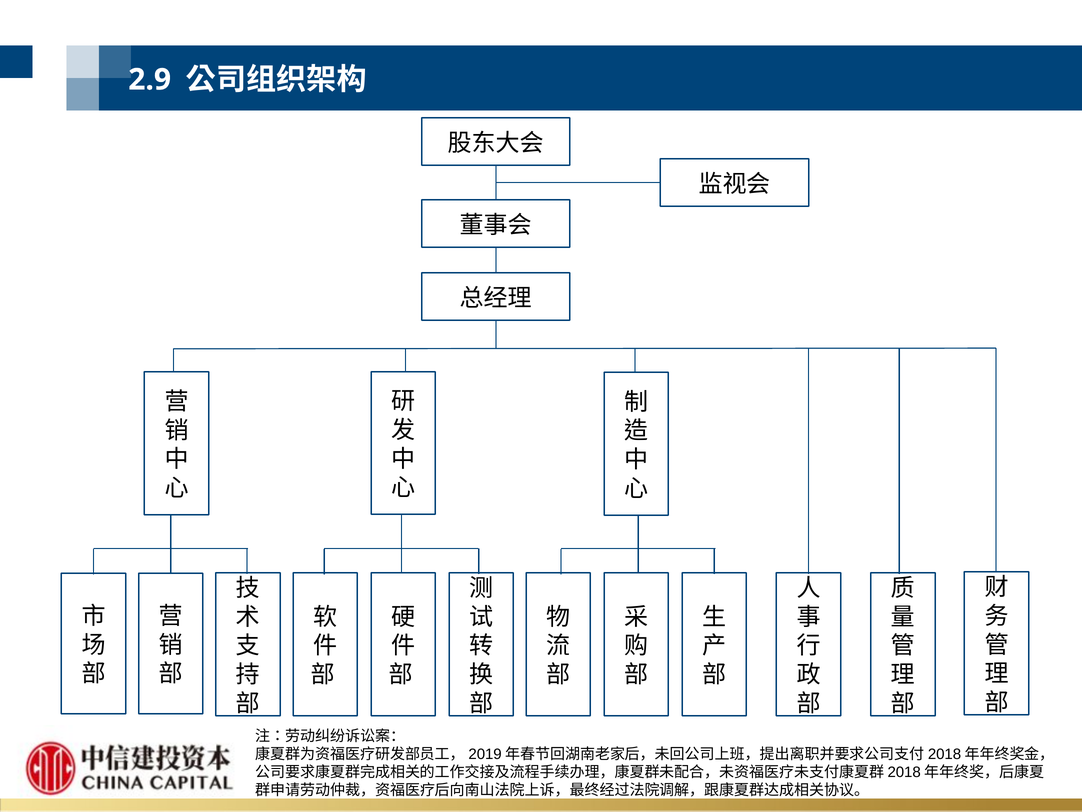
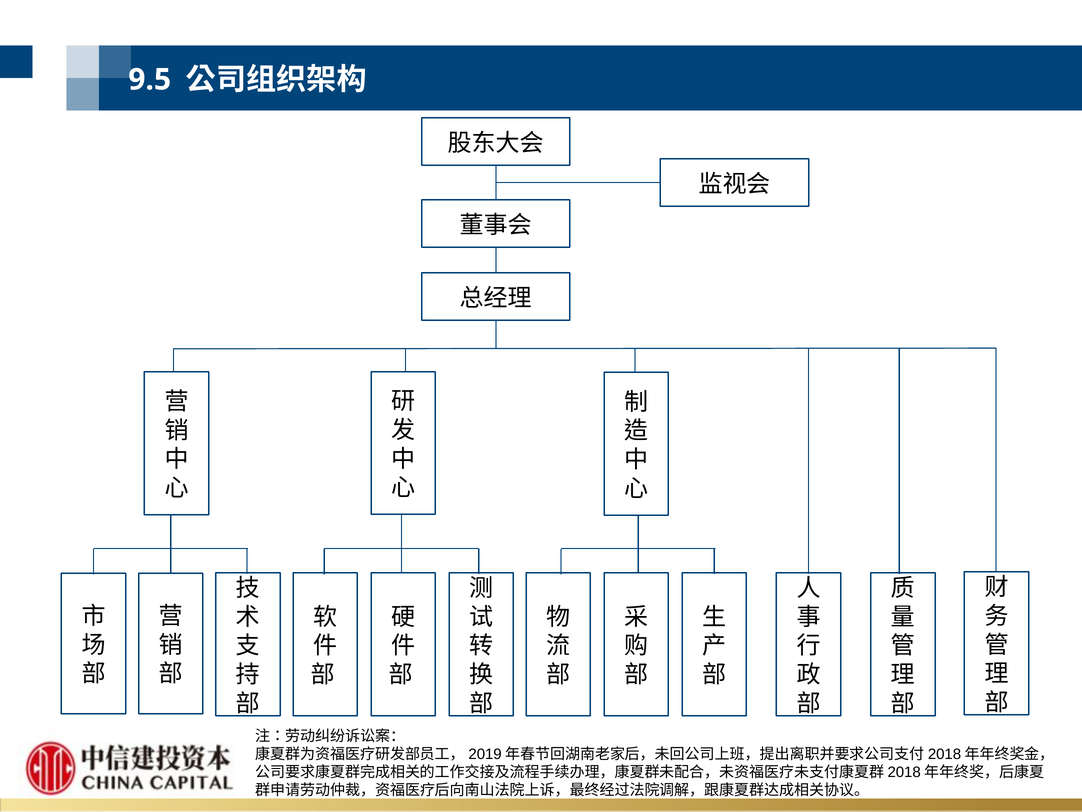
2.9: 2.9 -> 9.5
